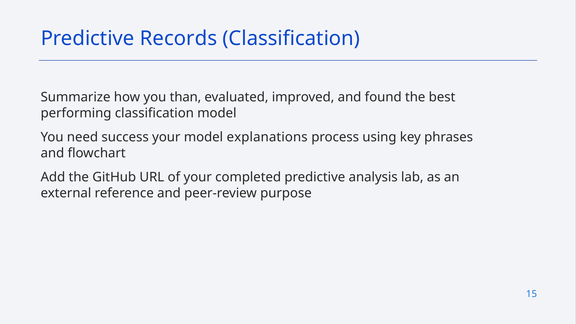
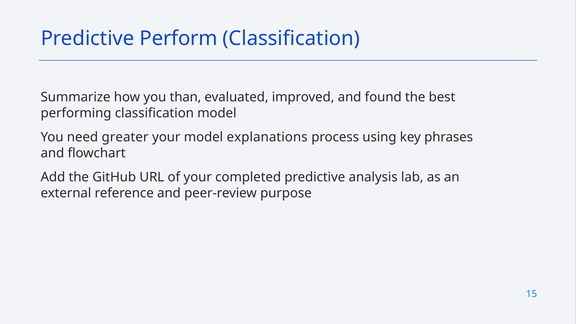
Records: Records -> Perform
success: success -> greater
